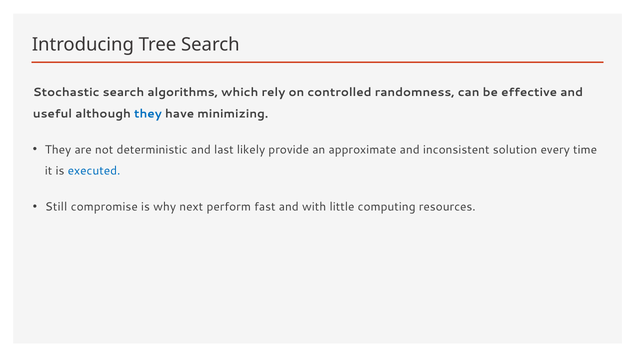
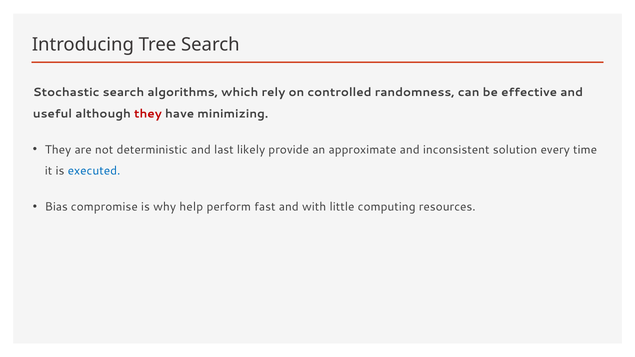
they at (148, 114) colour: blue -> red
Still: Still -> Bias
next: next -> help
